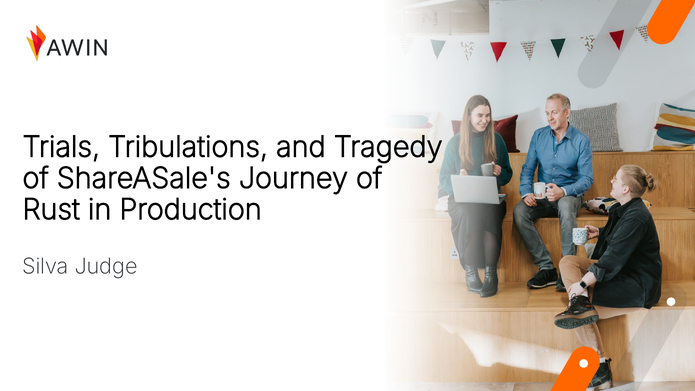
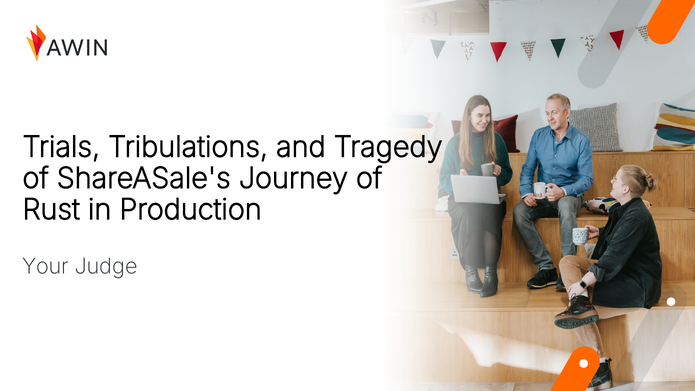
Silva: Silva -> Your
